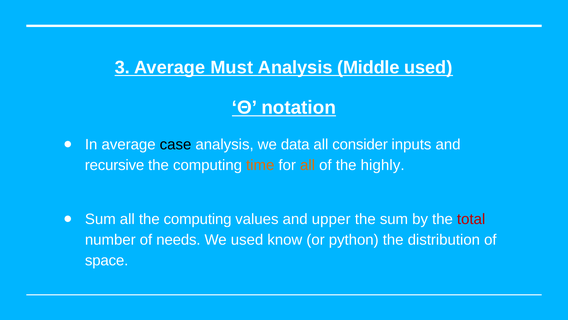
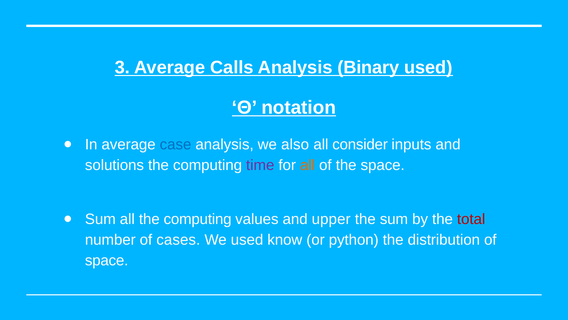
Must: Must -> Calls
Middle: Middle -> Binary
case colour: black -> blue
data: data -> also
recursive: recursive -> solutions
time colour: orange -> purple
the highly: highly -> space
needs: needs -> cases
